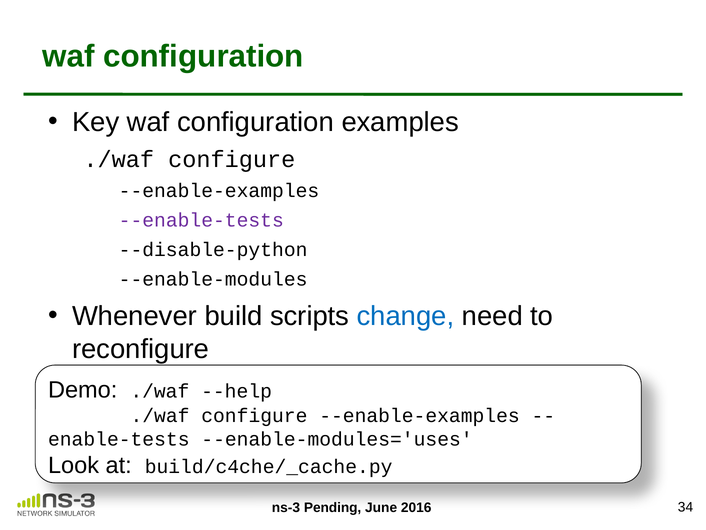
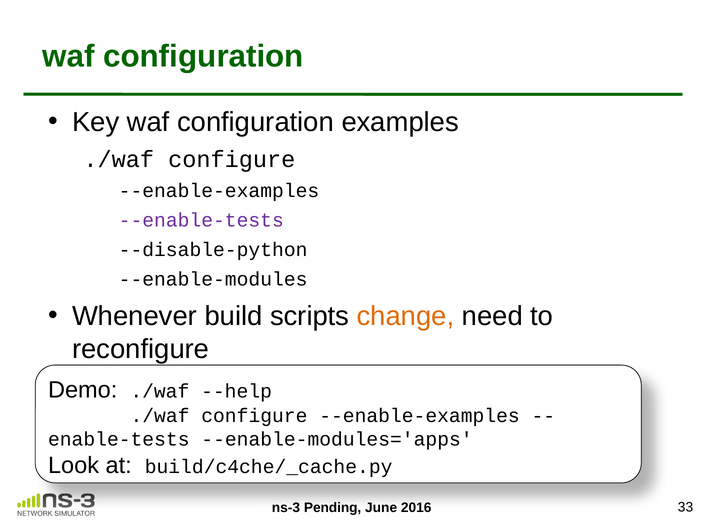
change colour: blue -> orange
--enable-modules='uses: --enable-modules='uses -> --enable-modules='apps
34: 34 -> 33
